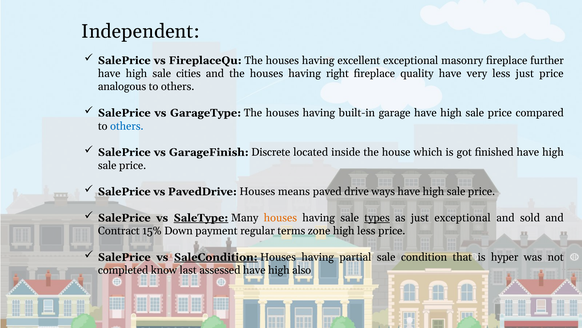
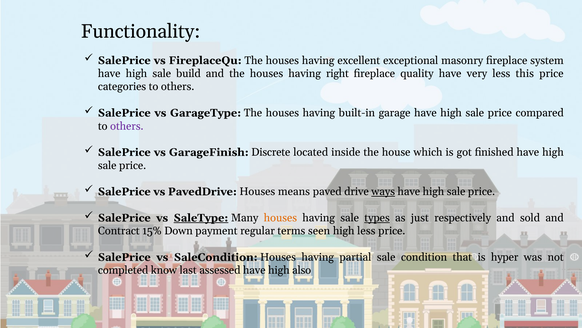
Independent: Independent -> Functionality
further: further -> system
cities: cities -> build
less just: just -> this
analogous: analogous -> categories
others at (127, 126) colour: blue -> purple
ways underline: none -> present
just exceptional: exceptional -> respectively
zone: zone -> seen
SaleCondition underline: present -> none
